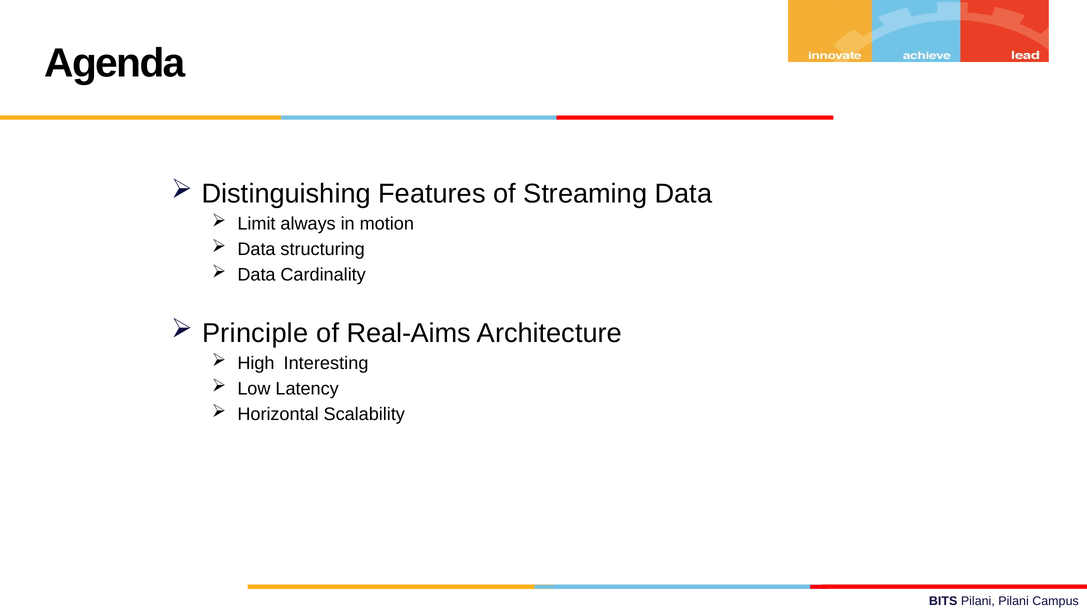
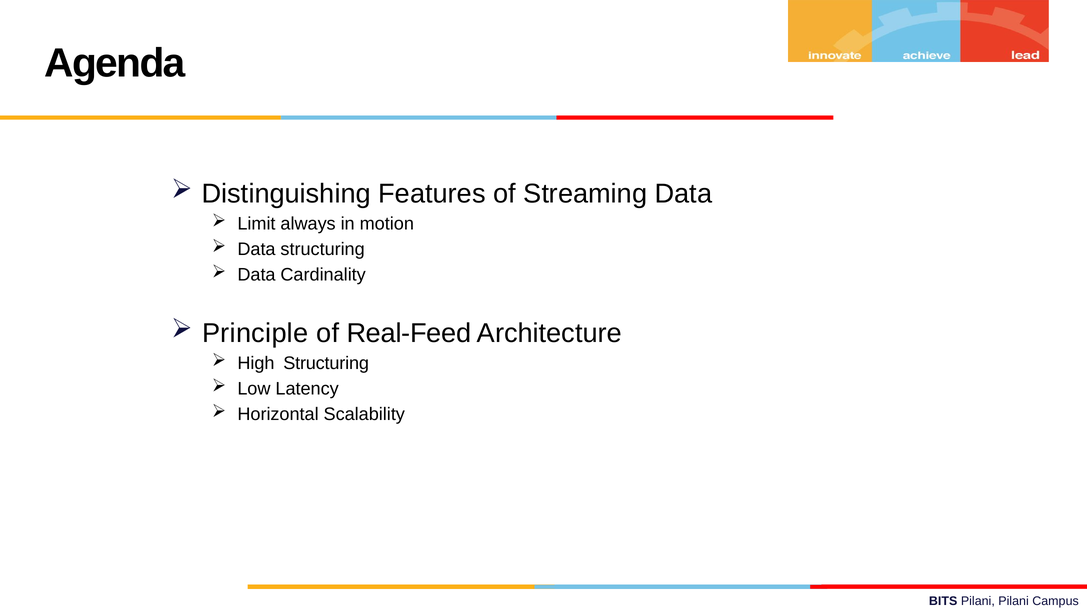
Real-Aims: Real-Aims -> Real-Feed
High Interesting: Interesting -> Structuring
